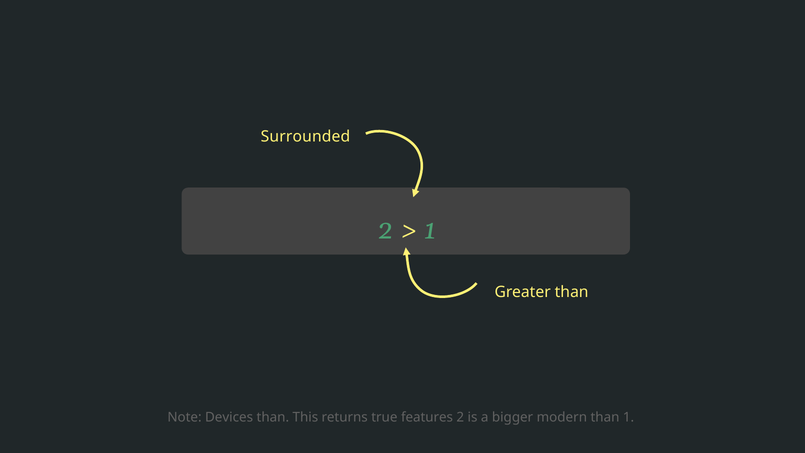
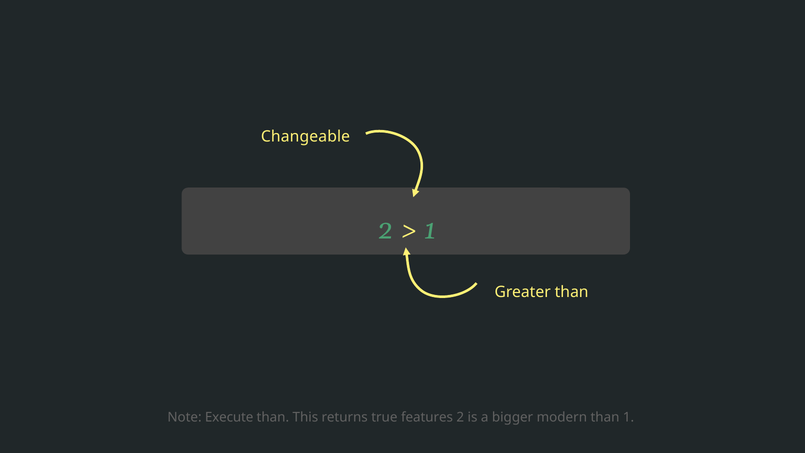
Surrounded: Surrounded -> Changeable
Devices: Devices -> Execute
